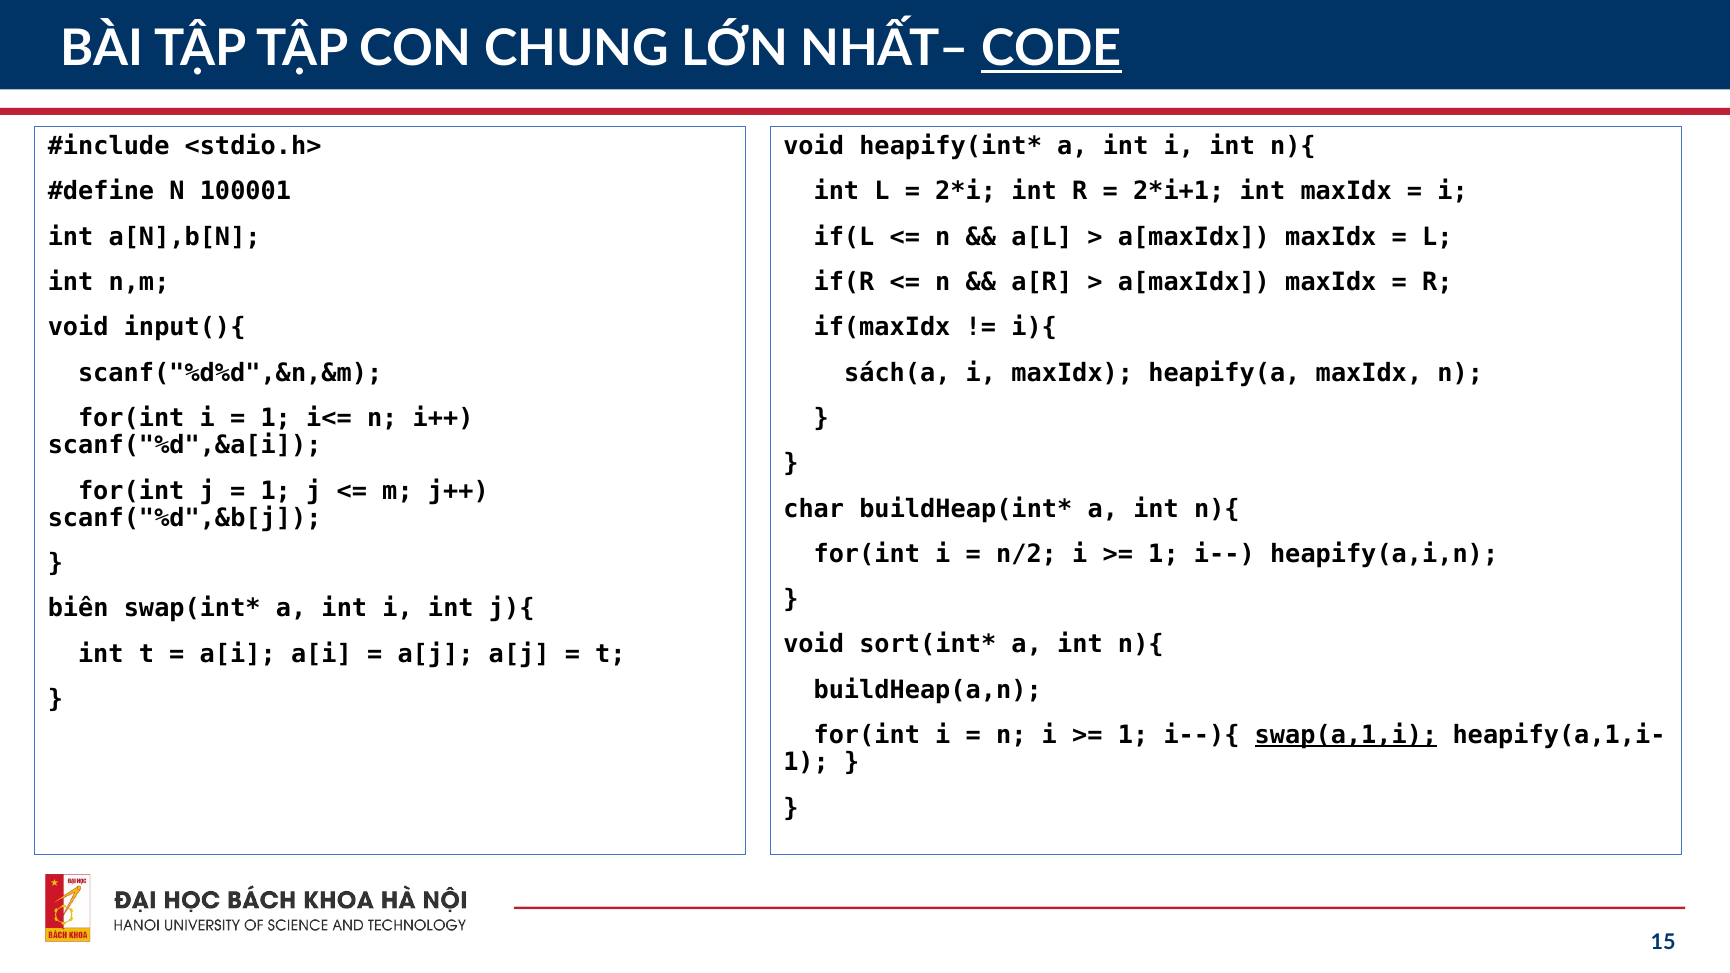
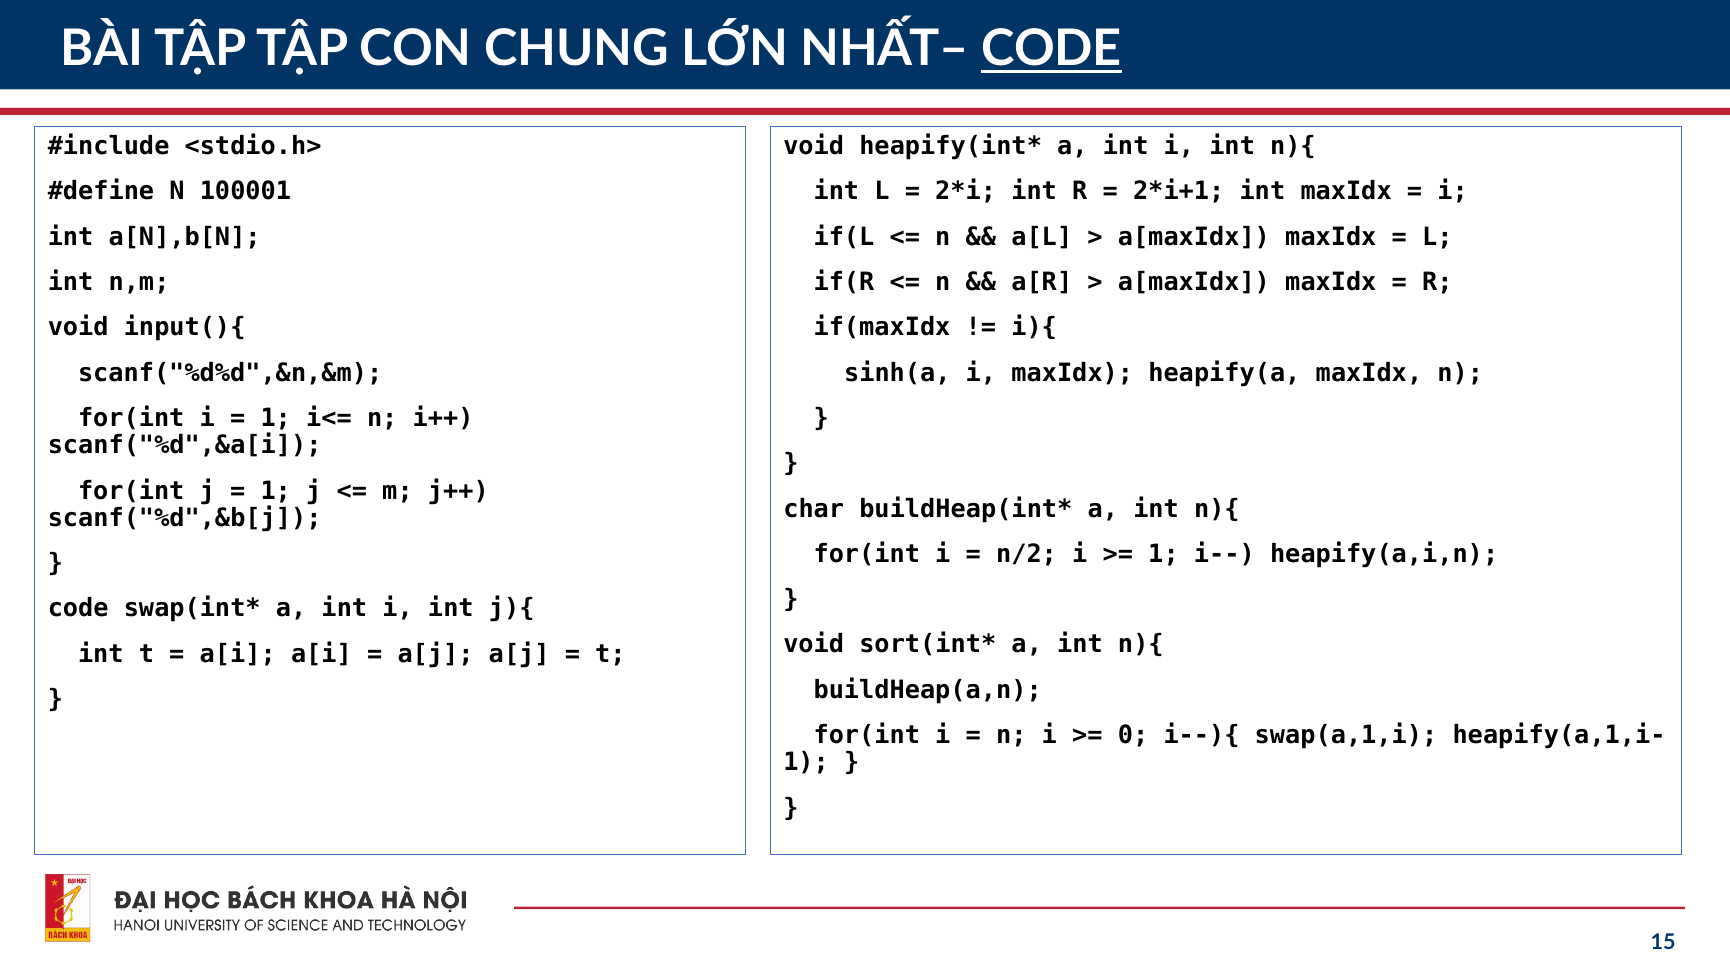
sách(a: sách(a -> sinh(a
biến at (78, 609): biến -> code
1 at (1133, 735): 1 -> 0
swap(a,1,i underline: present -> none
